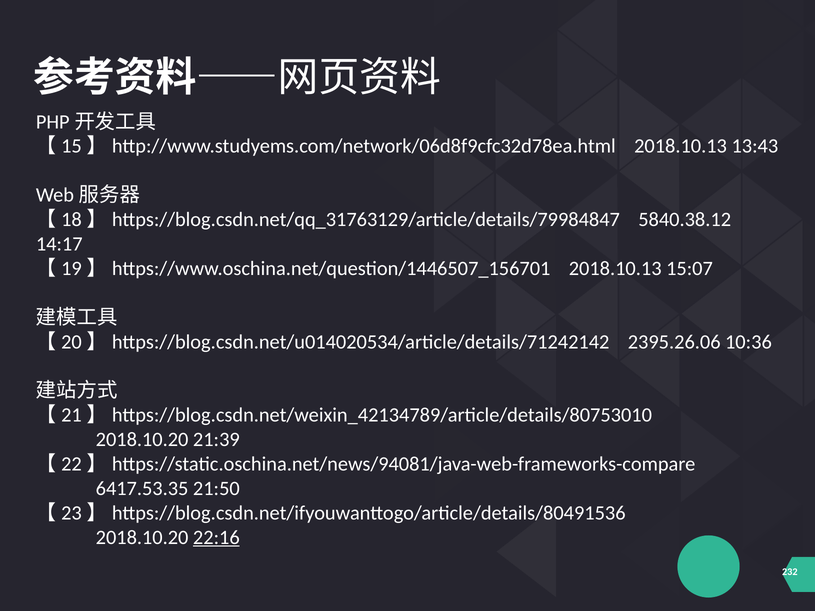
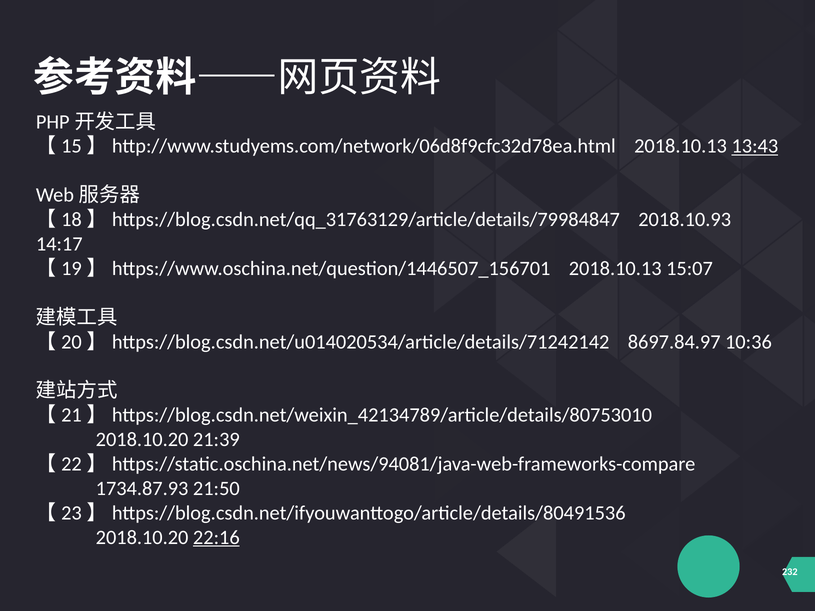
13:43 underline: none -> present
5840.38.12: 5840.38.12 -> 2018.10.93
2395.26.06: 2395.26.06 -> 8697.84.97
6417.53.35: 6417.53.35 -> 1734.87.93
